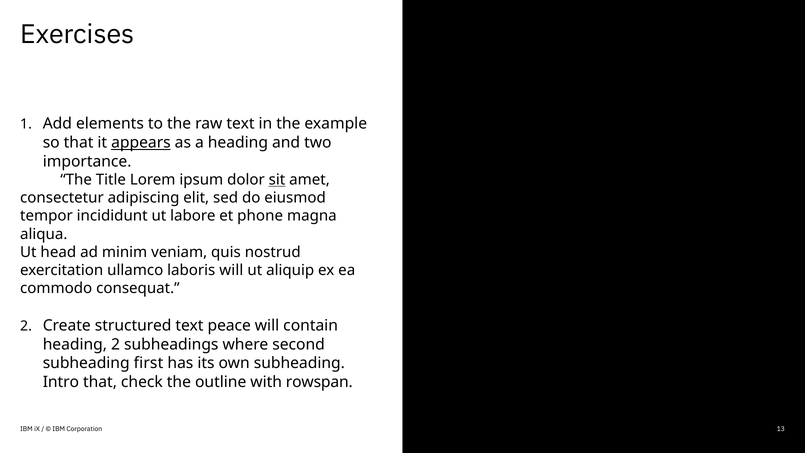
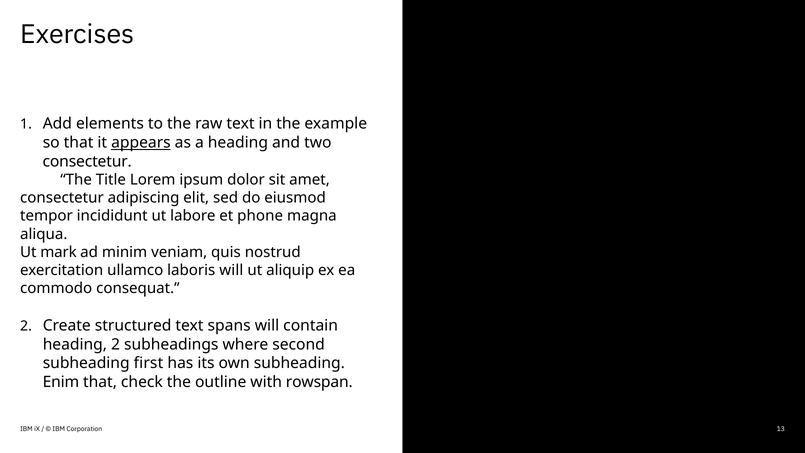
importance at (87, 161): importance -> consectetur
sit underline: present -> none
head: head -> mark
peace: peace -> spans
Intro: Intro -> Enim
